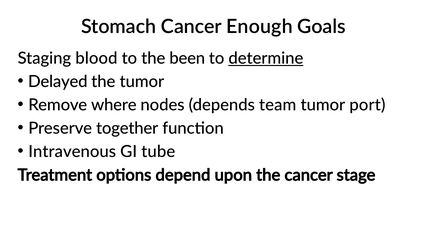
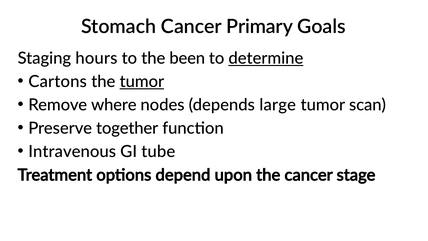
Enough: Enough -> Primary
blood: blood -> hours
Delayed: Delayed -> Cartons
tumor at (142, 82) underline: none -> present
team: team -> large
port: port -> scan
